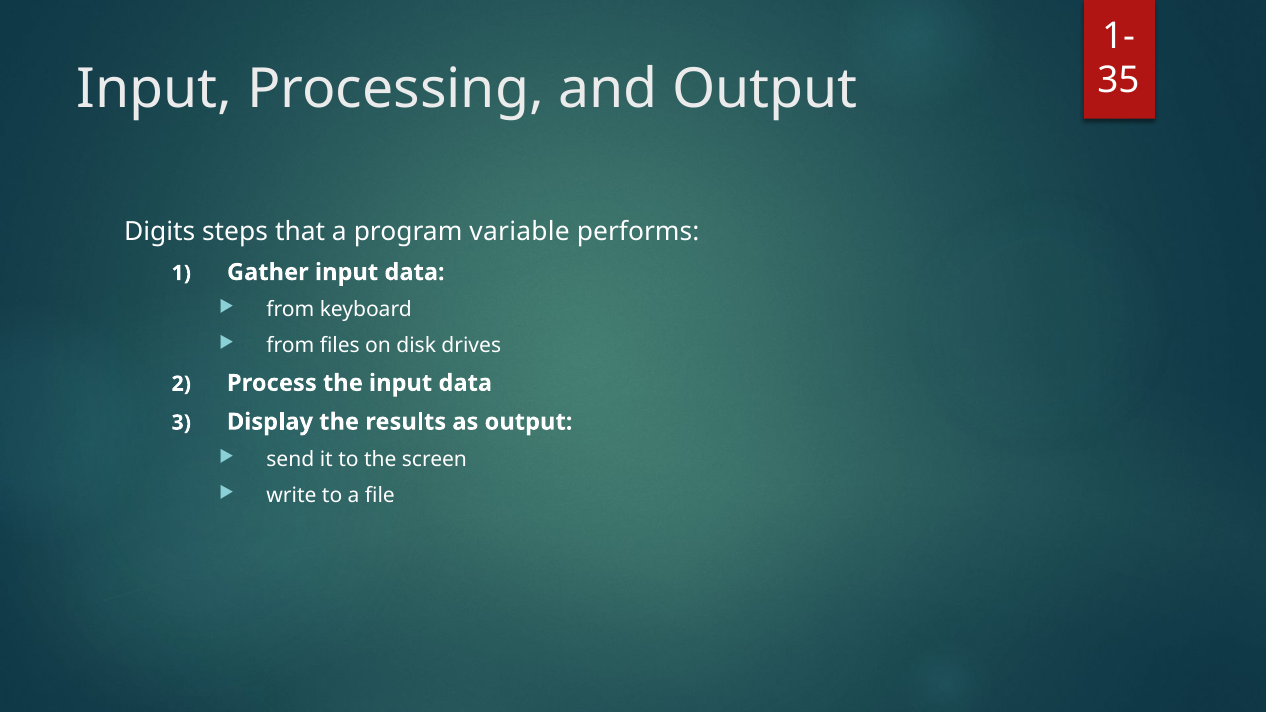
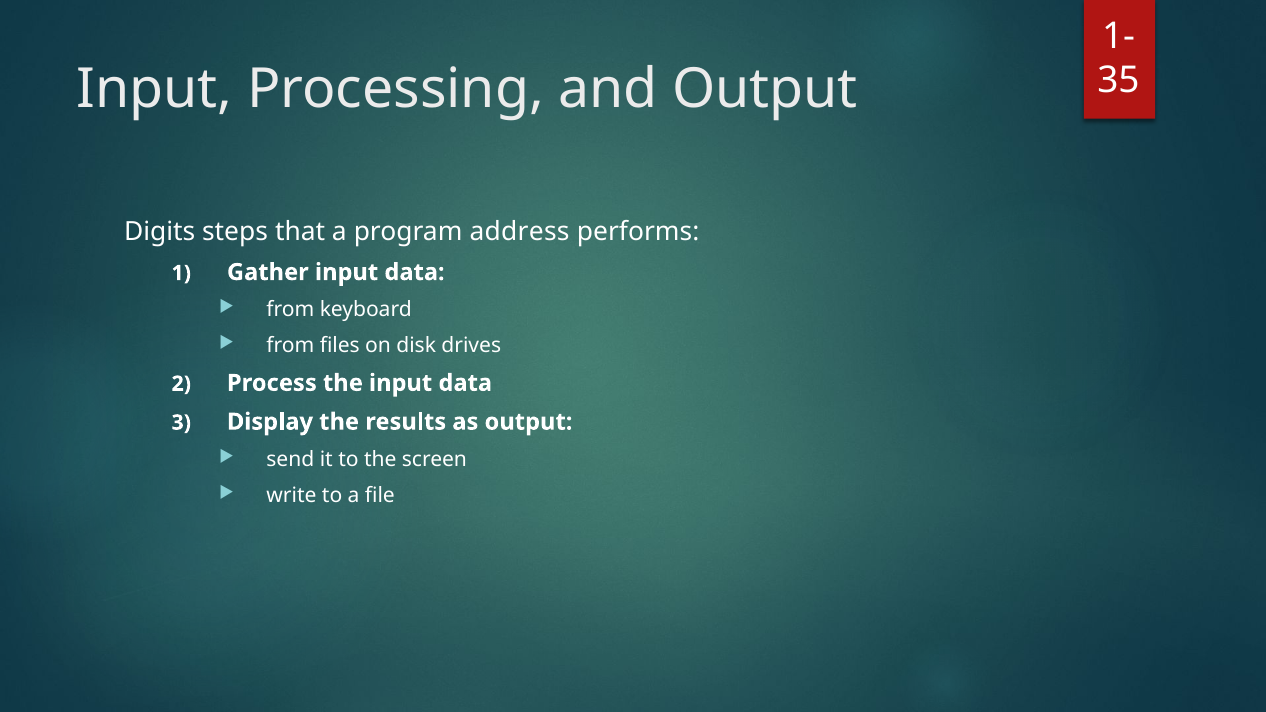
variable: variable -> address
